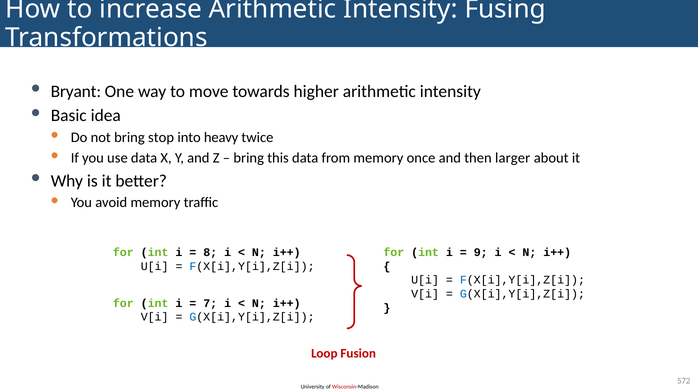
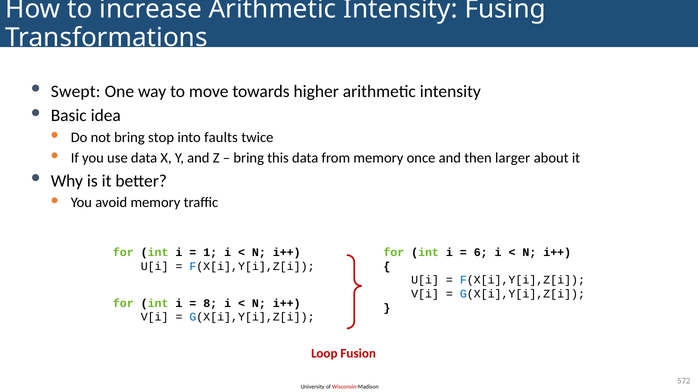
Bryant: Bryant -> Swept
heavy: heavy -> faults
8: 8 -> 1
9: 9 -> 6
7: 7 -> 8
